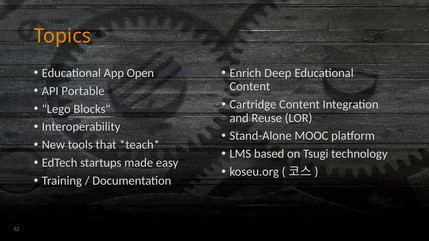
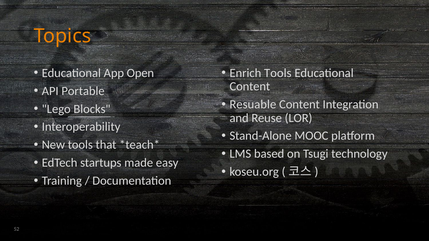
Enrich Deep: Deep -> Tools
Cartridge: Cartridge -> Resuable
